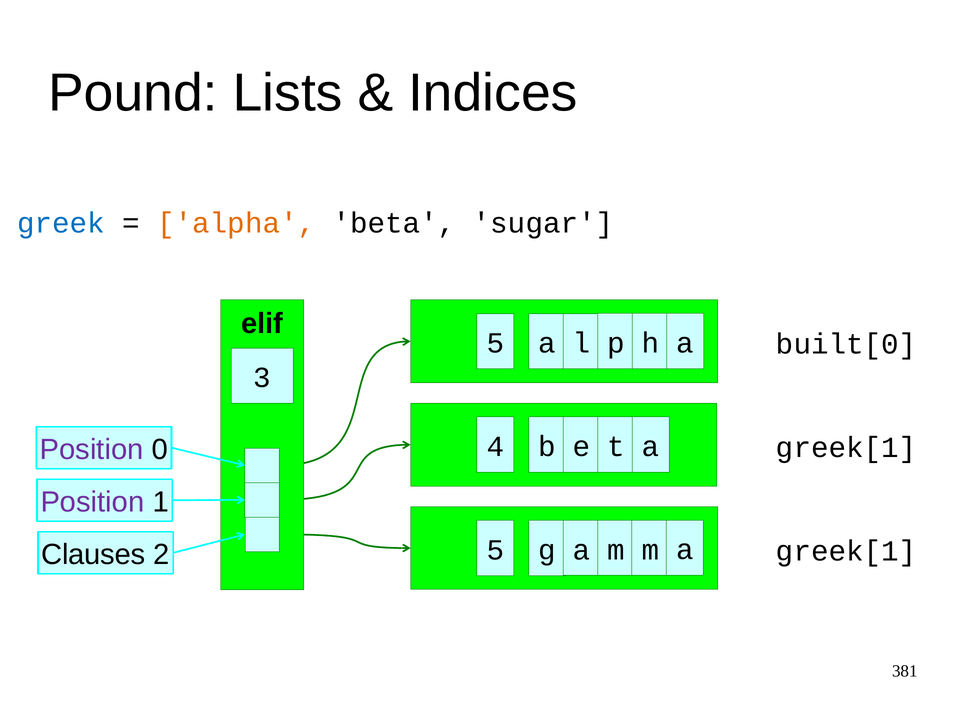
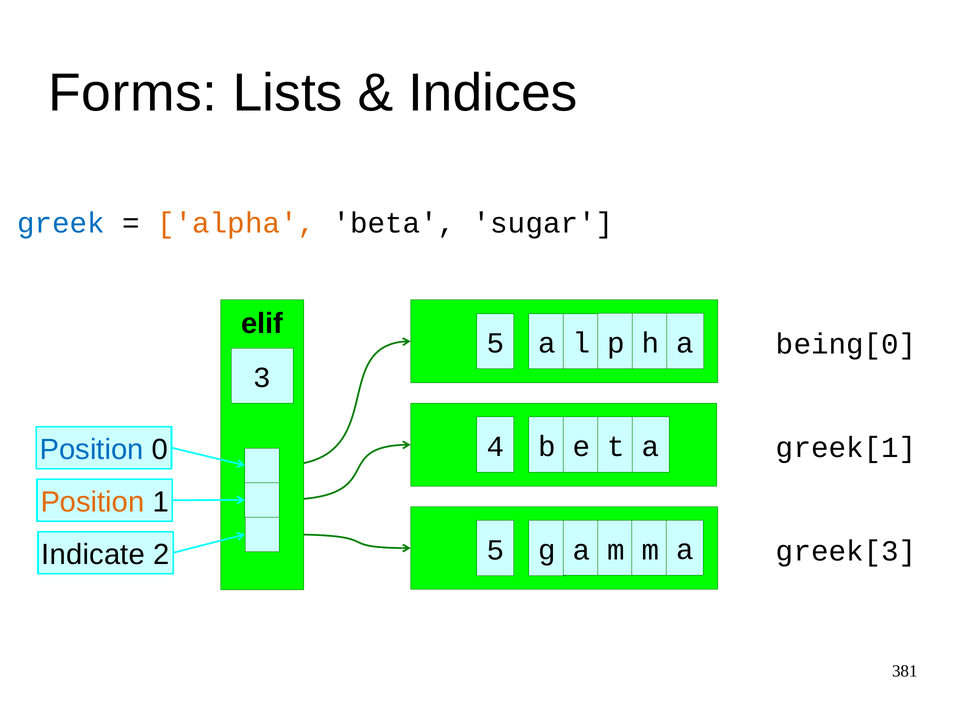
Pound: Pound -> Forms
built[0: built[0 -> being[0
Position at (92, 450) colour: purple -> blue
Position at (92, 503) colour: purple -> orange
greek[1 at (846, 551): greek[1 -> greek[3
Clauses: Clauses -> Indicate
